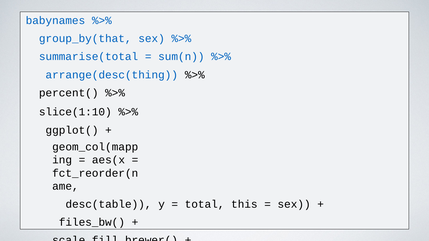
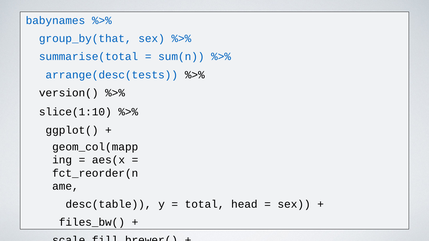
arrange(desc(thing: arrange(desc(thing -> arrange(desc(tests
percent(: percent( -> version(
this: this -> head
